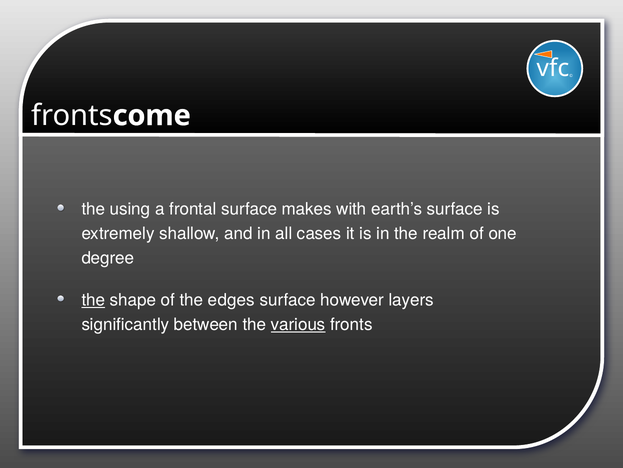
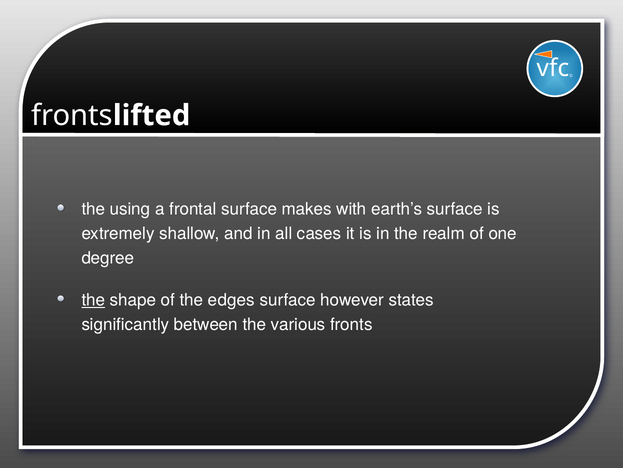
come: come -> lifted
layers: layers -> states
various underline: present -> none
